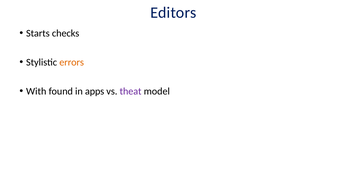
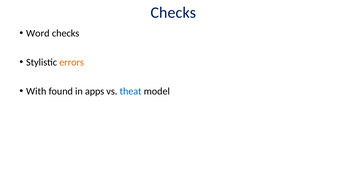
Editors at (173, 13): Editors -> Checks
Starts: Starts -> Word
theat colour: purple -> blue
